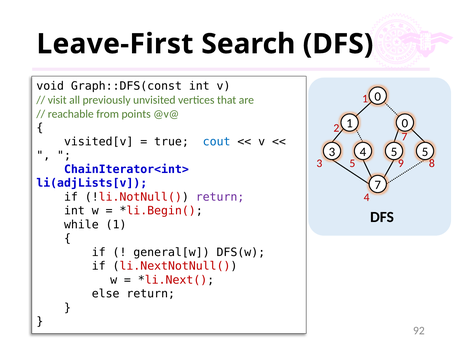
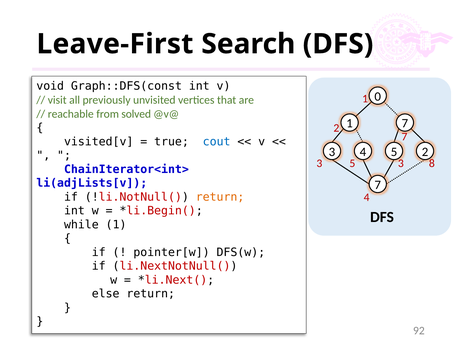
points: points -> solved
1 0: 0 -> 7
5 5: 5 -> 2
5 9: 9 -> 3
return at (220, 197) colour: purple -> orange
general[w: general[w -> pointer[w
